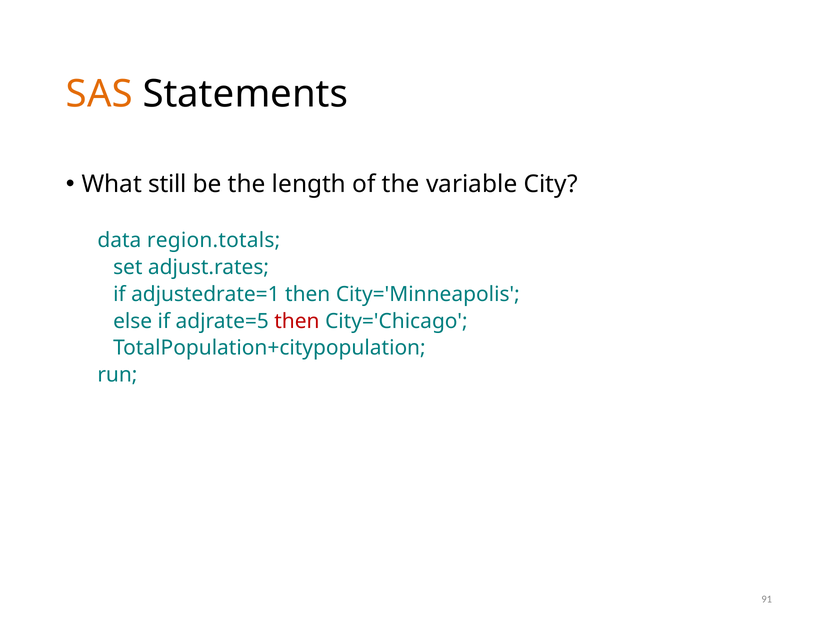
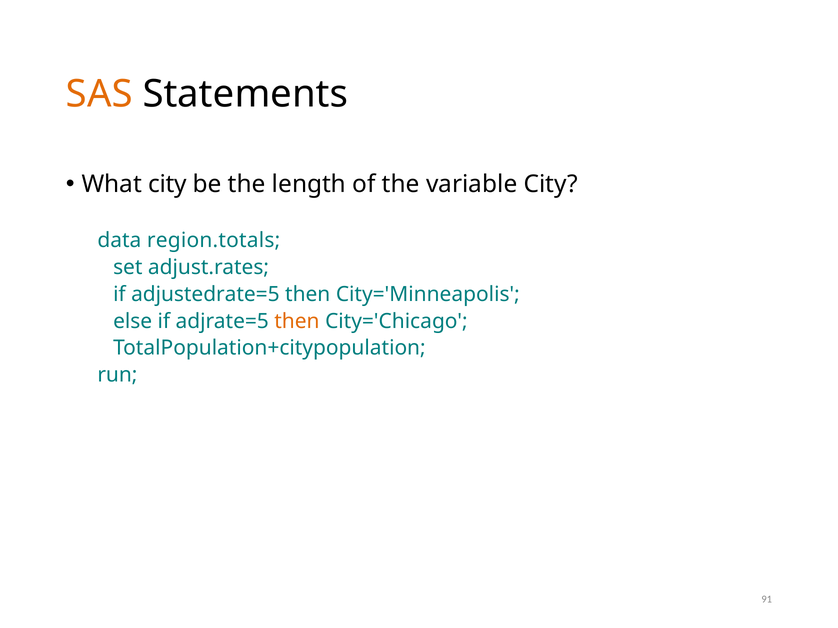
What still: still -> city
adjustedrate=1: adjustedrate=1 -> adjustedrate=5
then at (297, 321) colour: red -> orange
